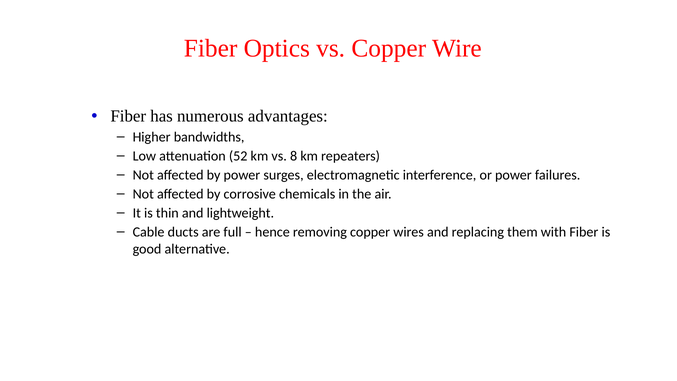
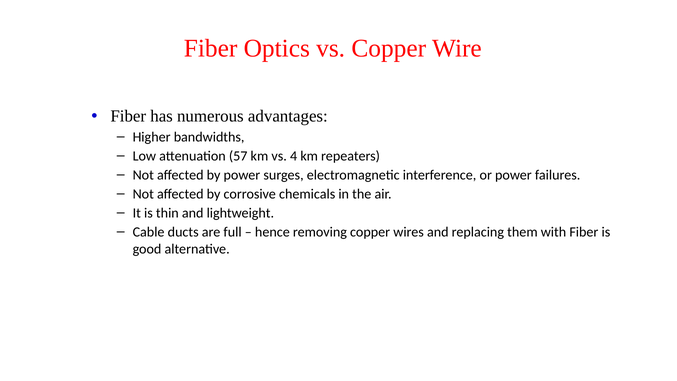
52: 52 -> 57
8: 8 -> 4
